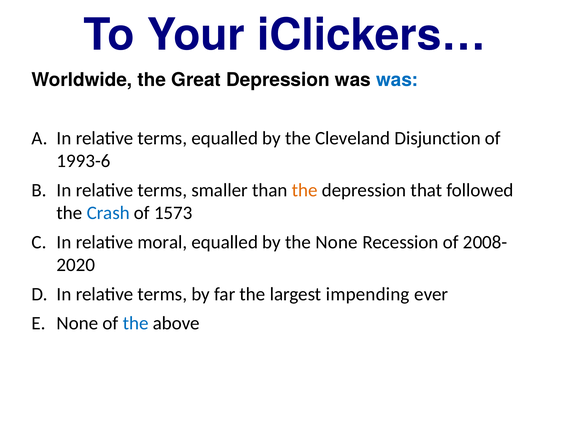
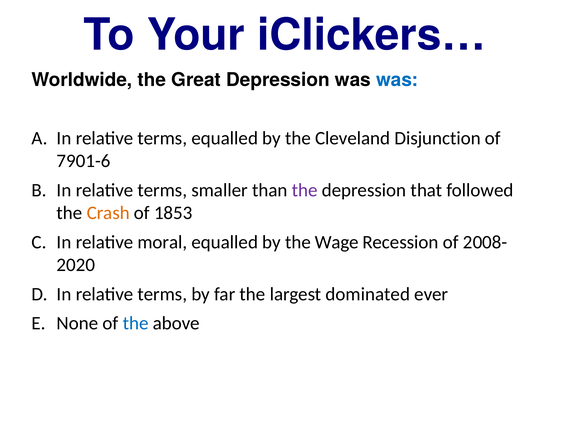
1993-6: 1993-6 -> 7901-6
the at (305, 190) colour: orange -> purple
Crash colour: blue -> orange
1573: 1573 -> 1853
the None: None -> Wage
impending: impending -> dominated
